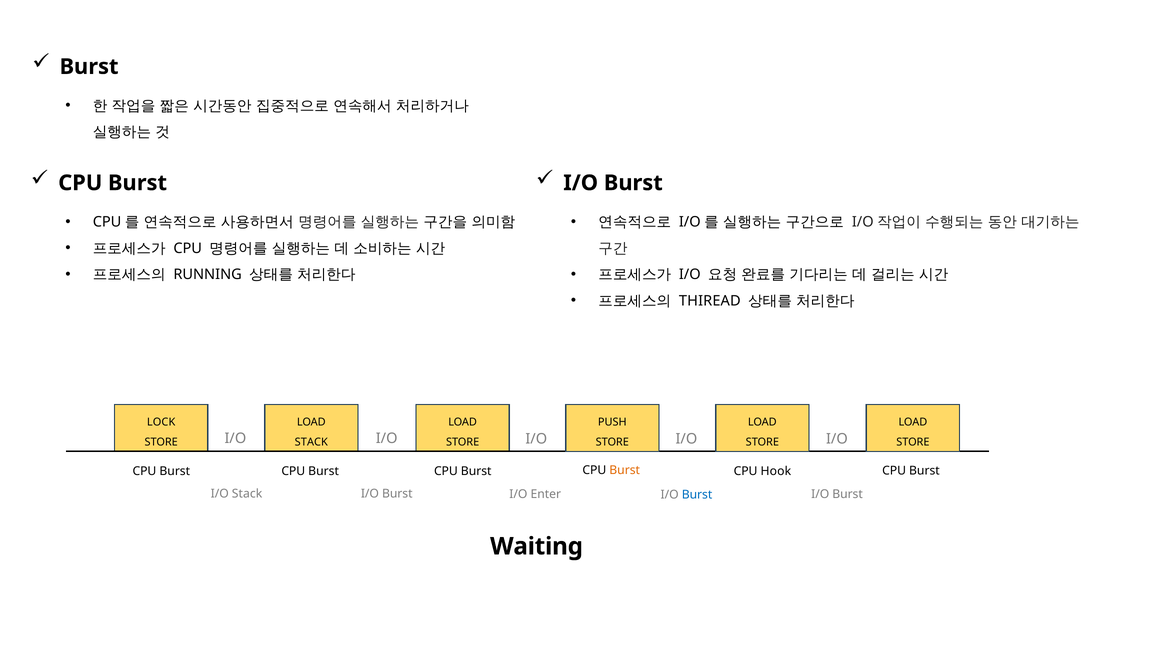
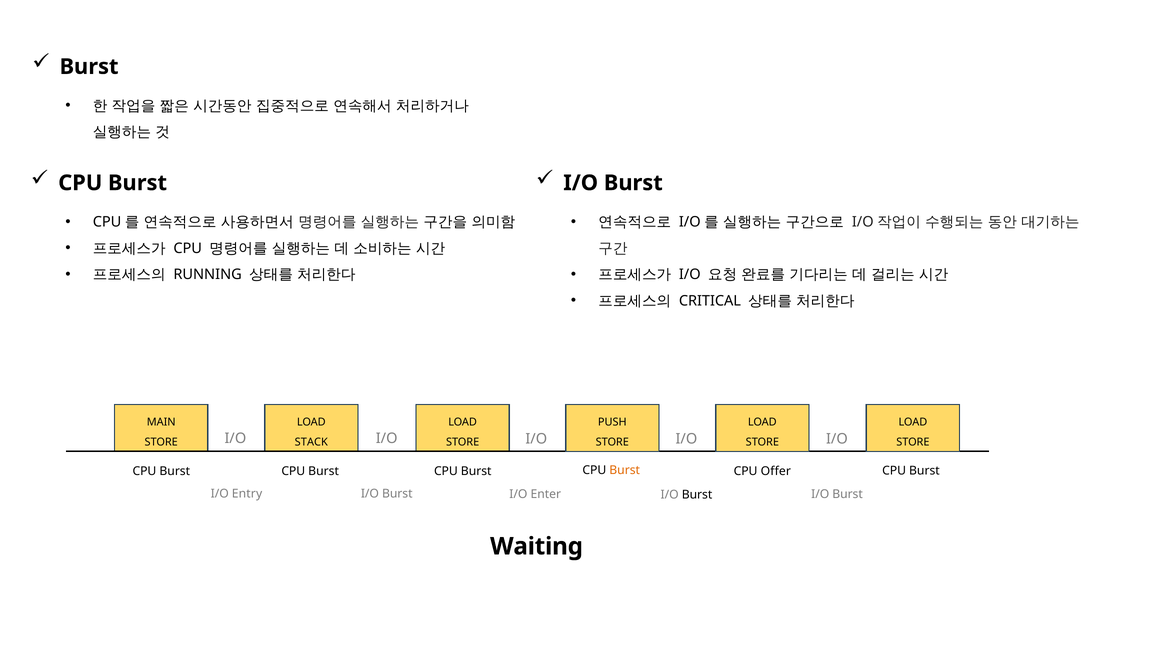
THIREAD: THIREAD -> CRITICAL
LOCK: LOCK -> MAIN
Hook: Hook -> Offer
I/O Stack: Stack -> Entry
Burst at (697, 495) colour: blue -> black
